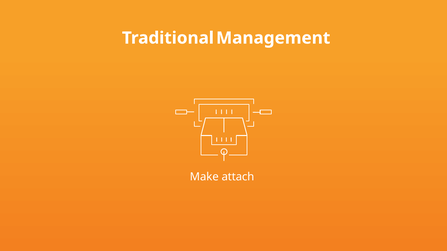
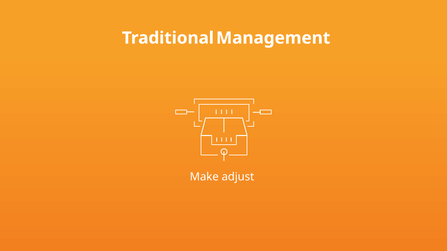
attach: attach -> adjust
